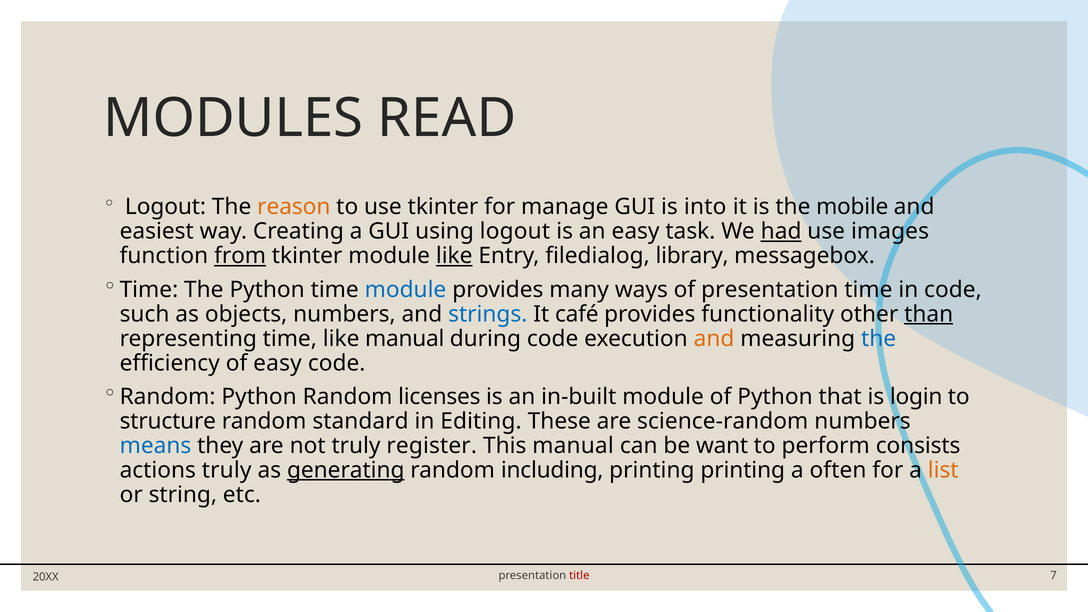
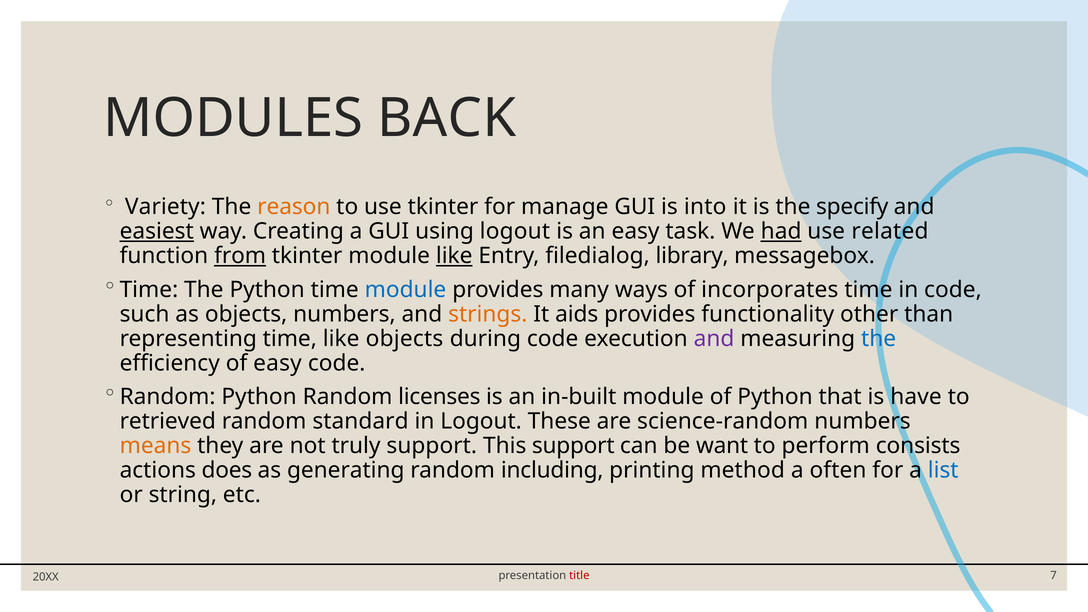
READ: READ -> BACK
Logout at (166, 207): Logout -> Variety
mobile: mobile -> specify
easiest underline: none -> present
images: images -> related
of presentation: presentation -> incorporates
strings colour: blue -> orange
café: café -> aids
than underline: present -> none
like manual: manual -> objects
and at (714, 339) colour: orange -> purple
login: login -> have
structure: structure -> retrieved
in Editing: Editing -> Logout
means colour: blue -> orange
truly register: register -> support
This manual: manual -> support
actions truly: truly -> does
generating underline: present -> none
printing printing: printing -> method
list colour: orange -> blue
